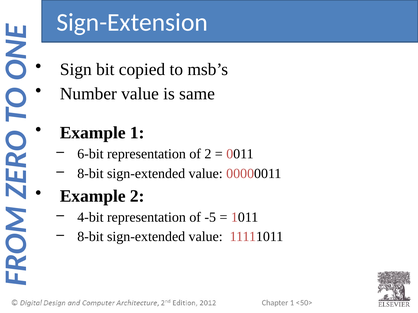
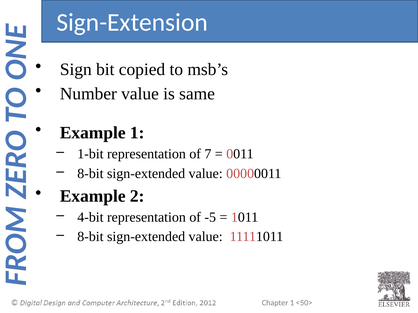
6-bit: 6-bit -> 1-bit
of 2: 2 -> 7
